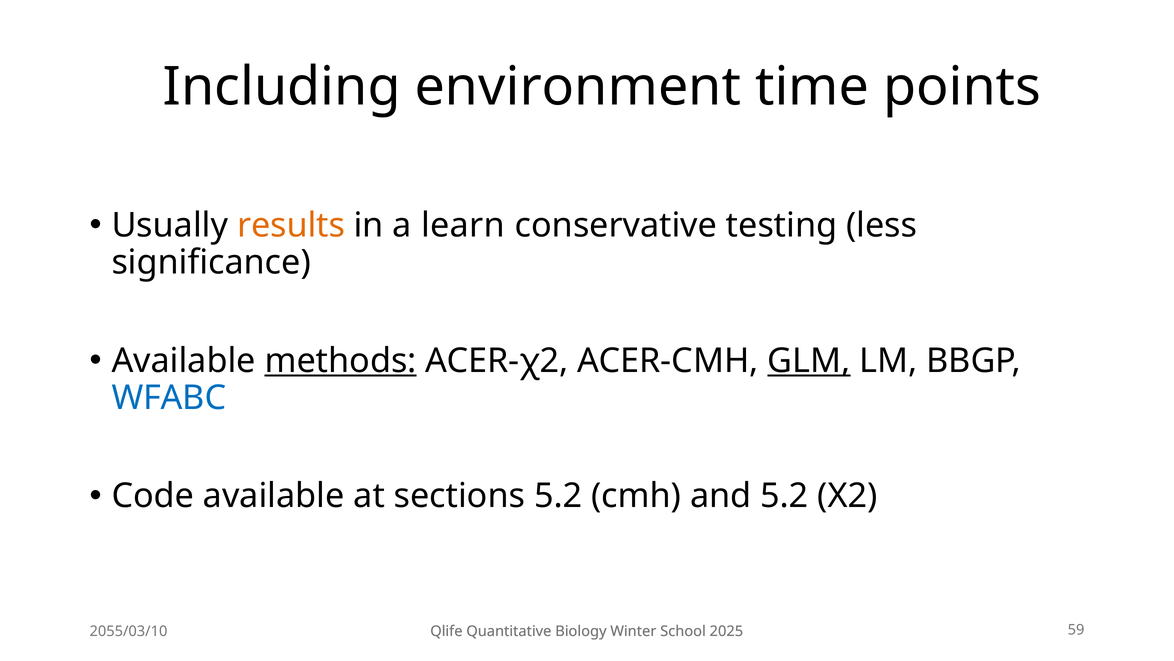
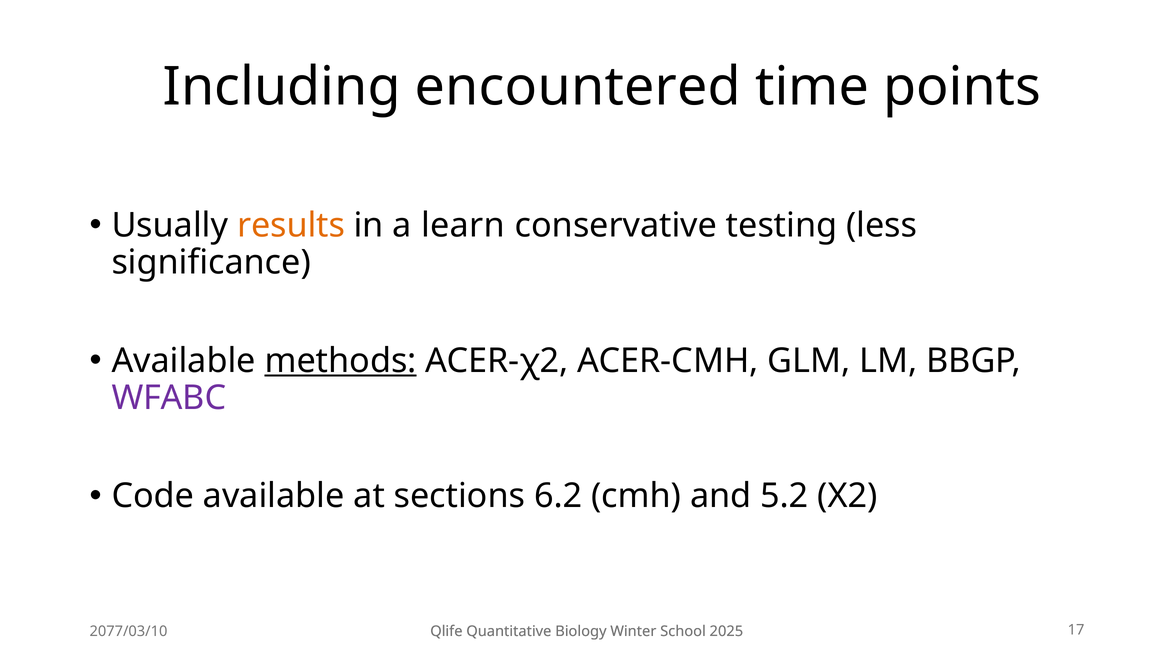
environment: environment -> encountered
GLM underline: present -> none
WFABC colour: blue -> purple
sections 5.2: 5.2 -> 6.2
2055/03/10: 2055/03/10 -> 2077/03/10
59: 59 -> 17
